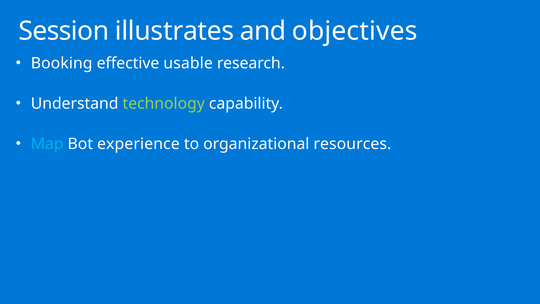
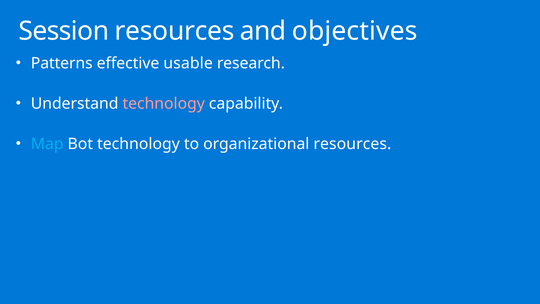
Session illustrates: illustrates -> resources
Booking: Booking -> Patterns
technology at (164, 103) colour: light green -> pink
Bot experience: experience -> technology
